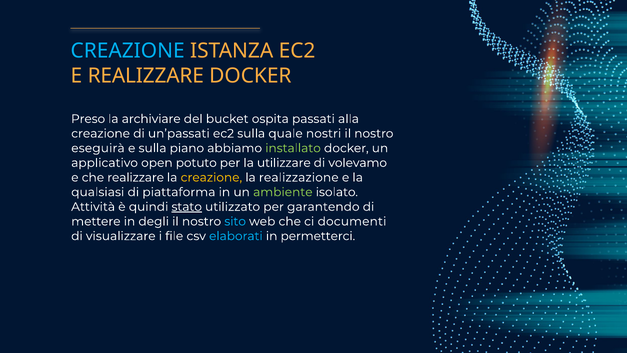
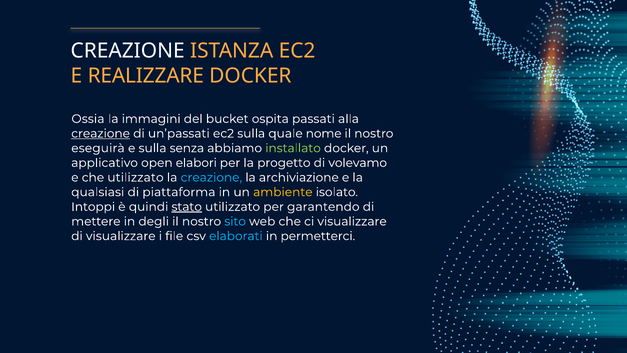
CREAZIONE at (128, 51) colour: light blue -> white
Preso: Preso -> Ossia
archiviare: archiviare -> immagini
creazione at (101, 133) underline: none -> present
nostri: nostri -> nome
piano: piano -> senza
potuto: potuto -> elabori
utilizzare: utilizzare -> progetto
che realizzare: realizzare -> utilizzato
creazione at (211, 177) colour: yellow -> light blue
realizzazione: realizzazione -> archiviazione
ambiente colour: light green -> yellow
Attività: Attività -> Intoppi
ci documenti: documenti -> visualizzare
